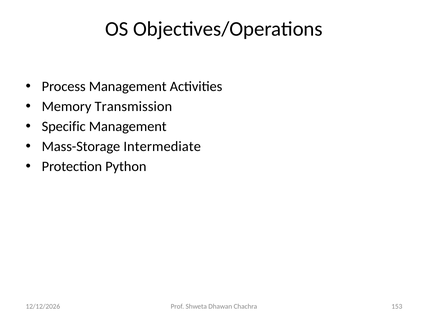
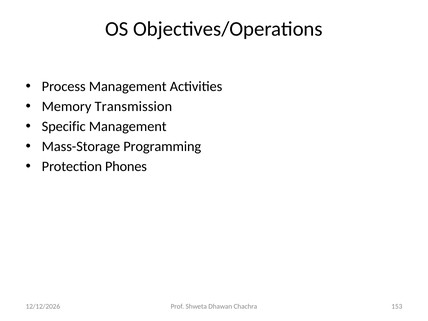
Intermediate: Intermediate -> Programming
Python: Python -> Phones
